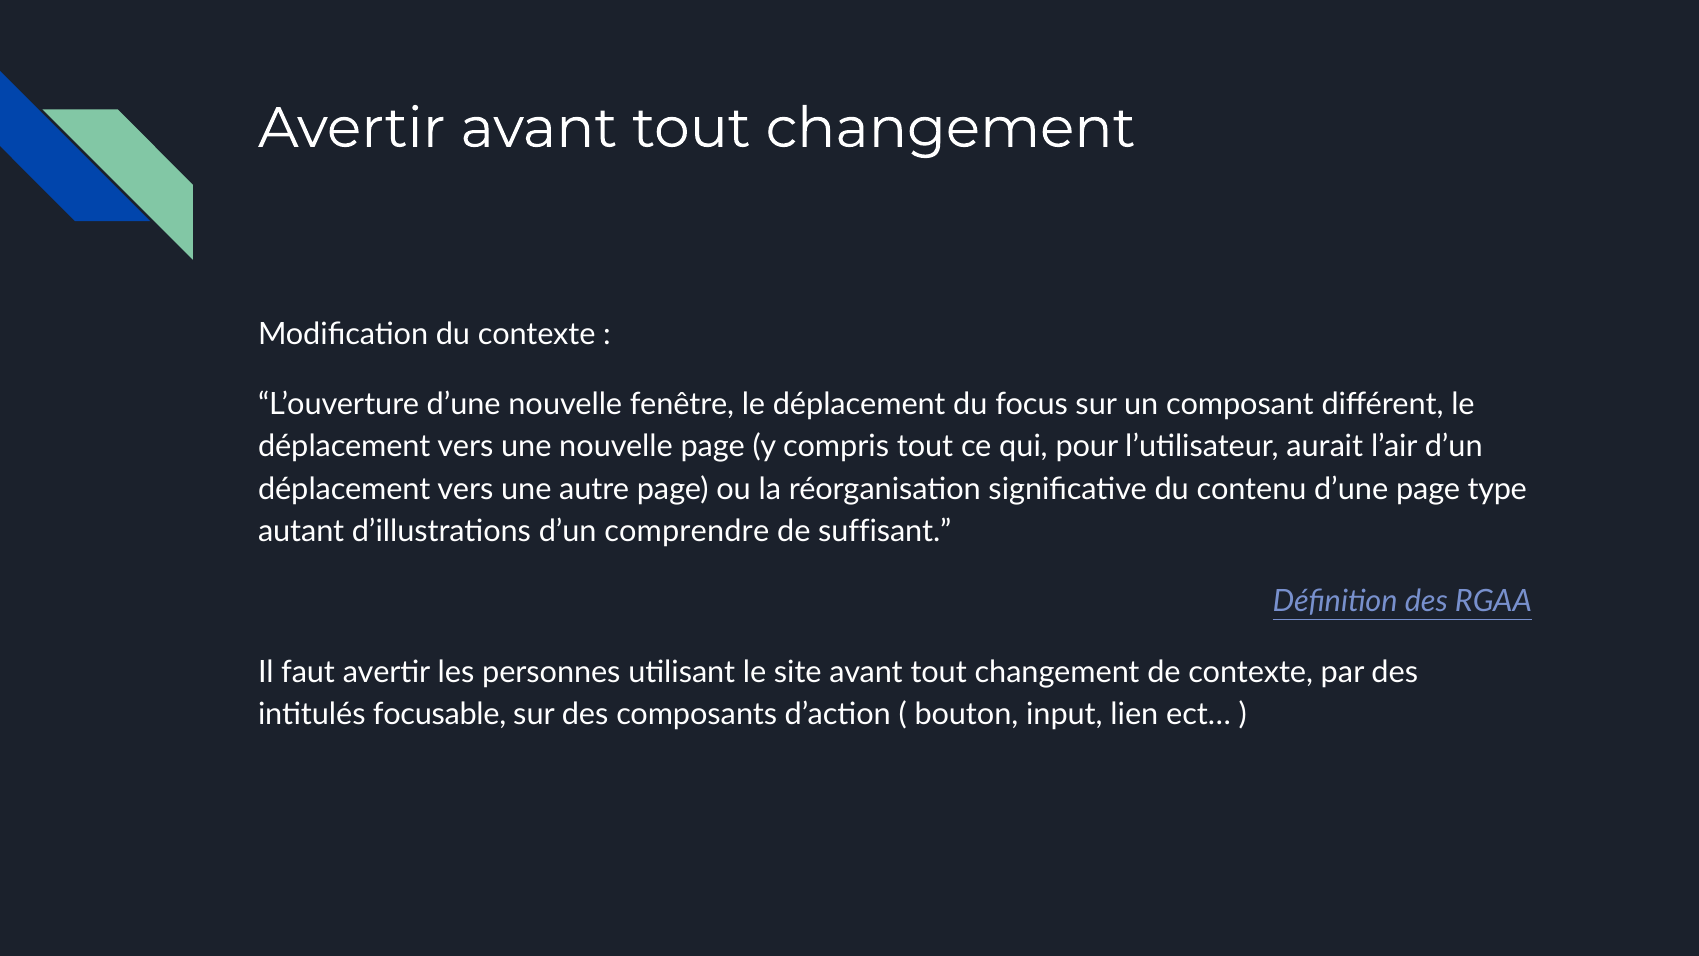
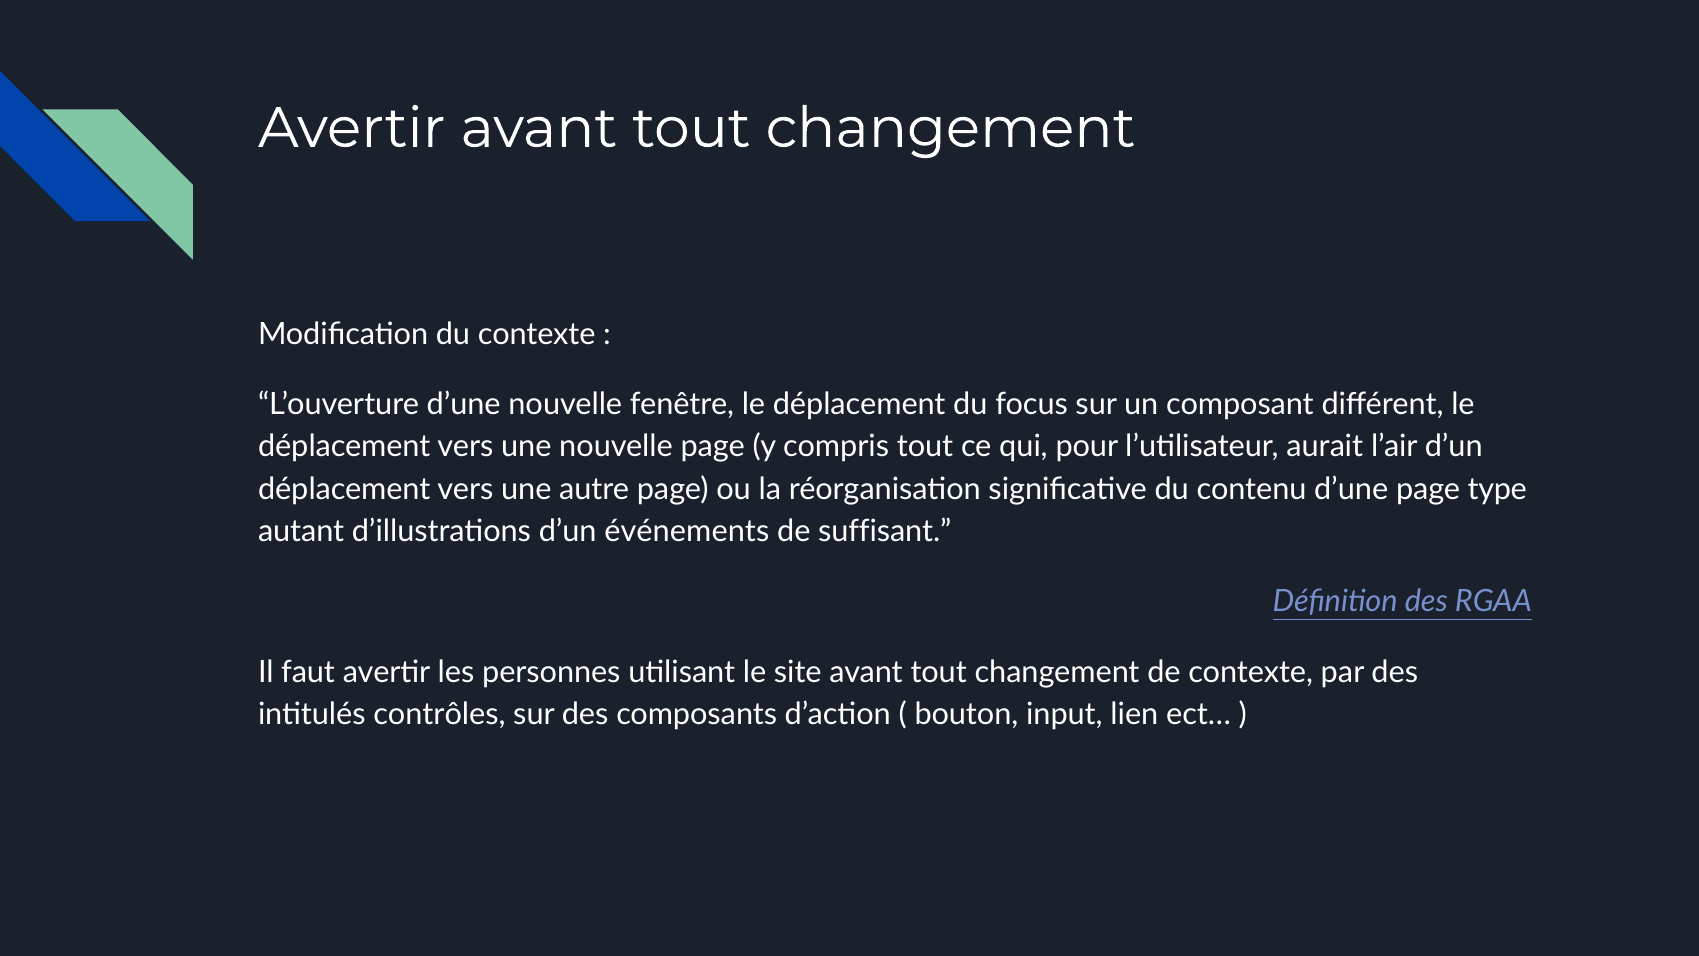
comprendre: comprendre -> événements
focusable: focusable -> contrôles
